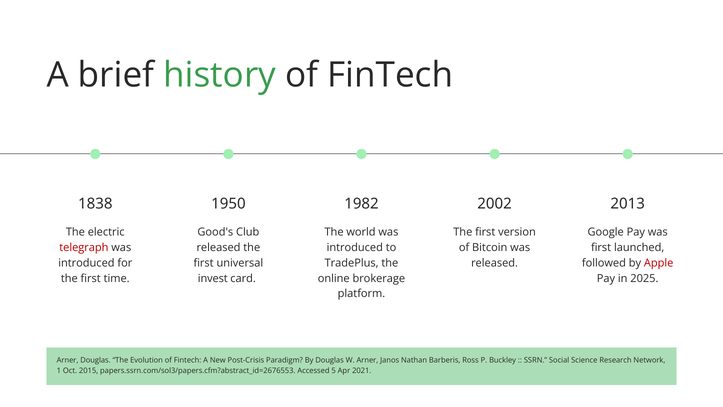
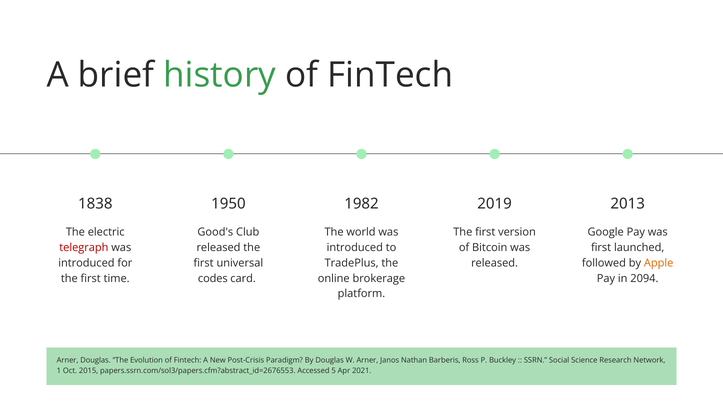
2002: 2002 -> 2019
Apple colour: red -> orange
invest: invest -> codes
2025: 2025 -> 2094
